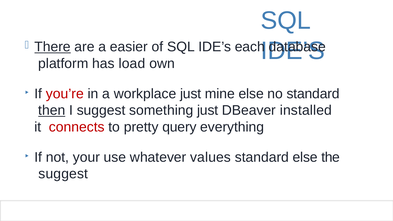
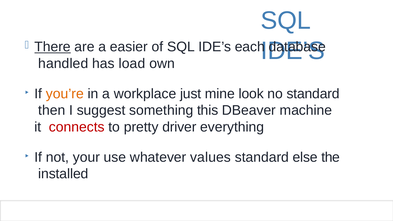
platform: platform -> handled
you’re colour: red -> orange
mine else: else -> look
then underline: present -> none
something just: just -> this
installed: installed -> machine
query: query -> driver
suggest at (63, 174): suggest -> installed
